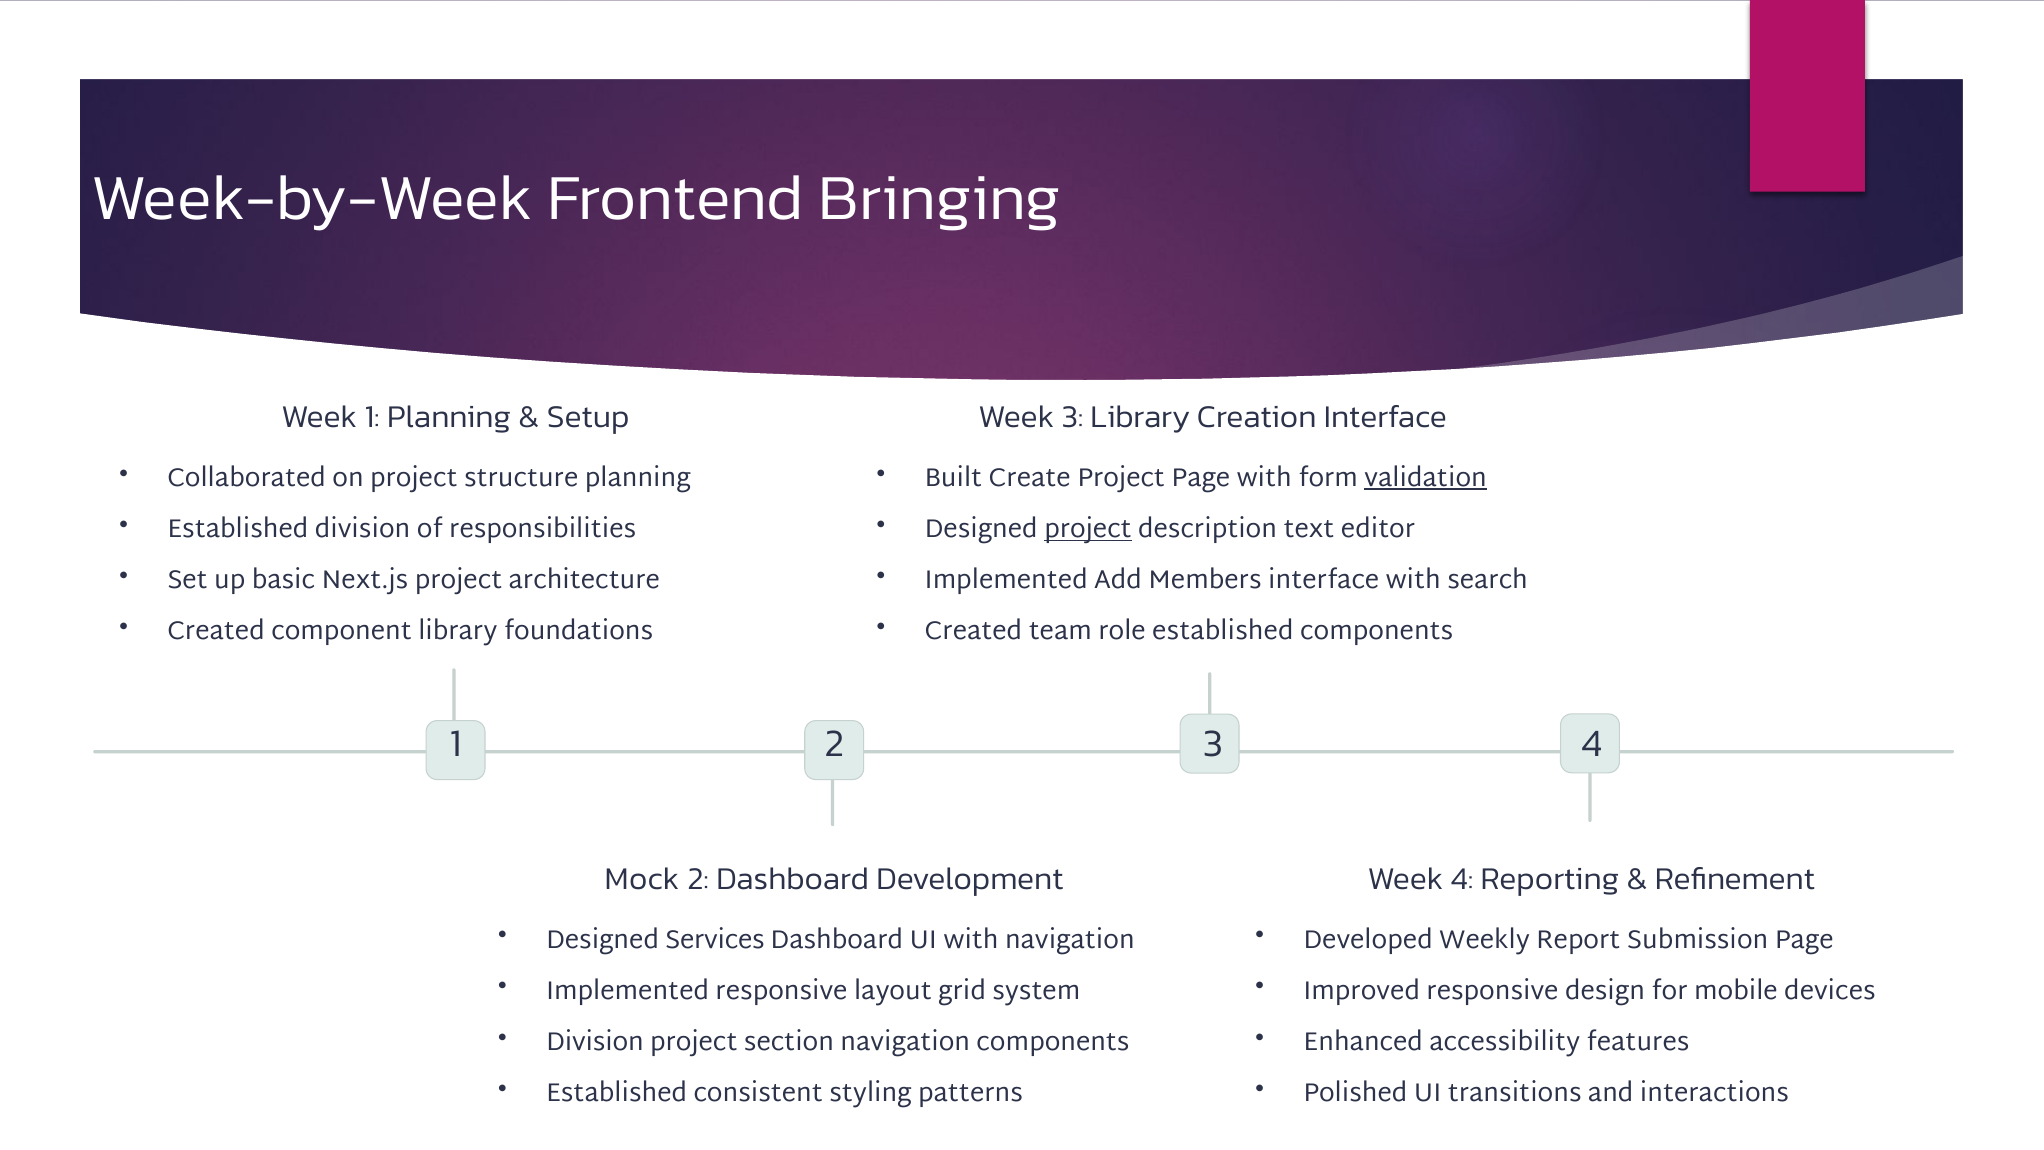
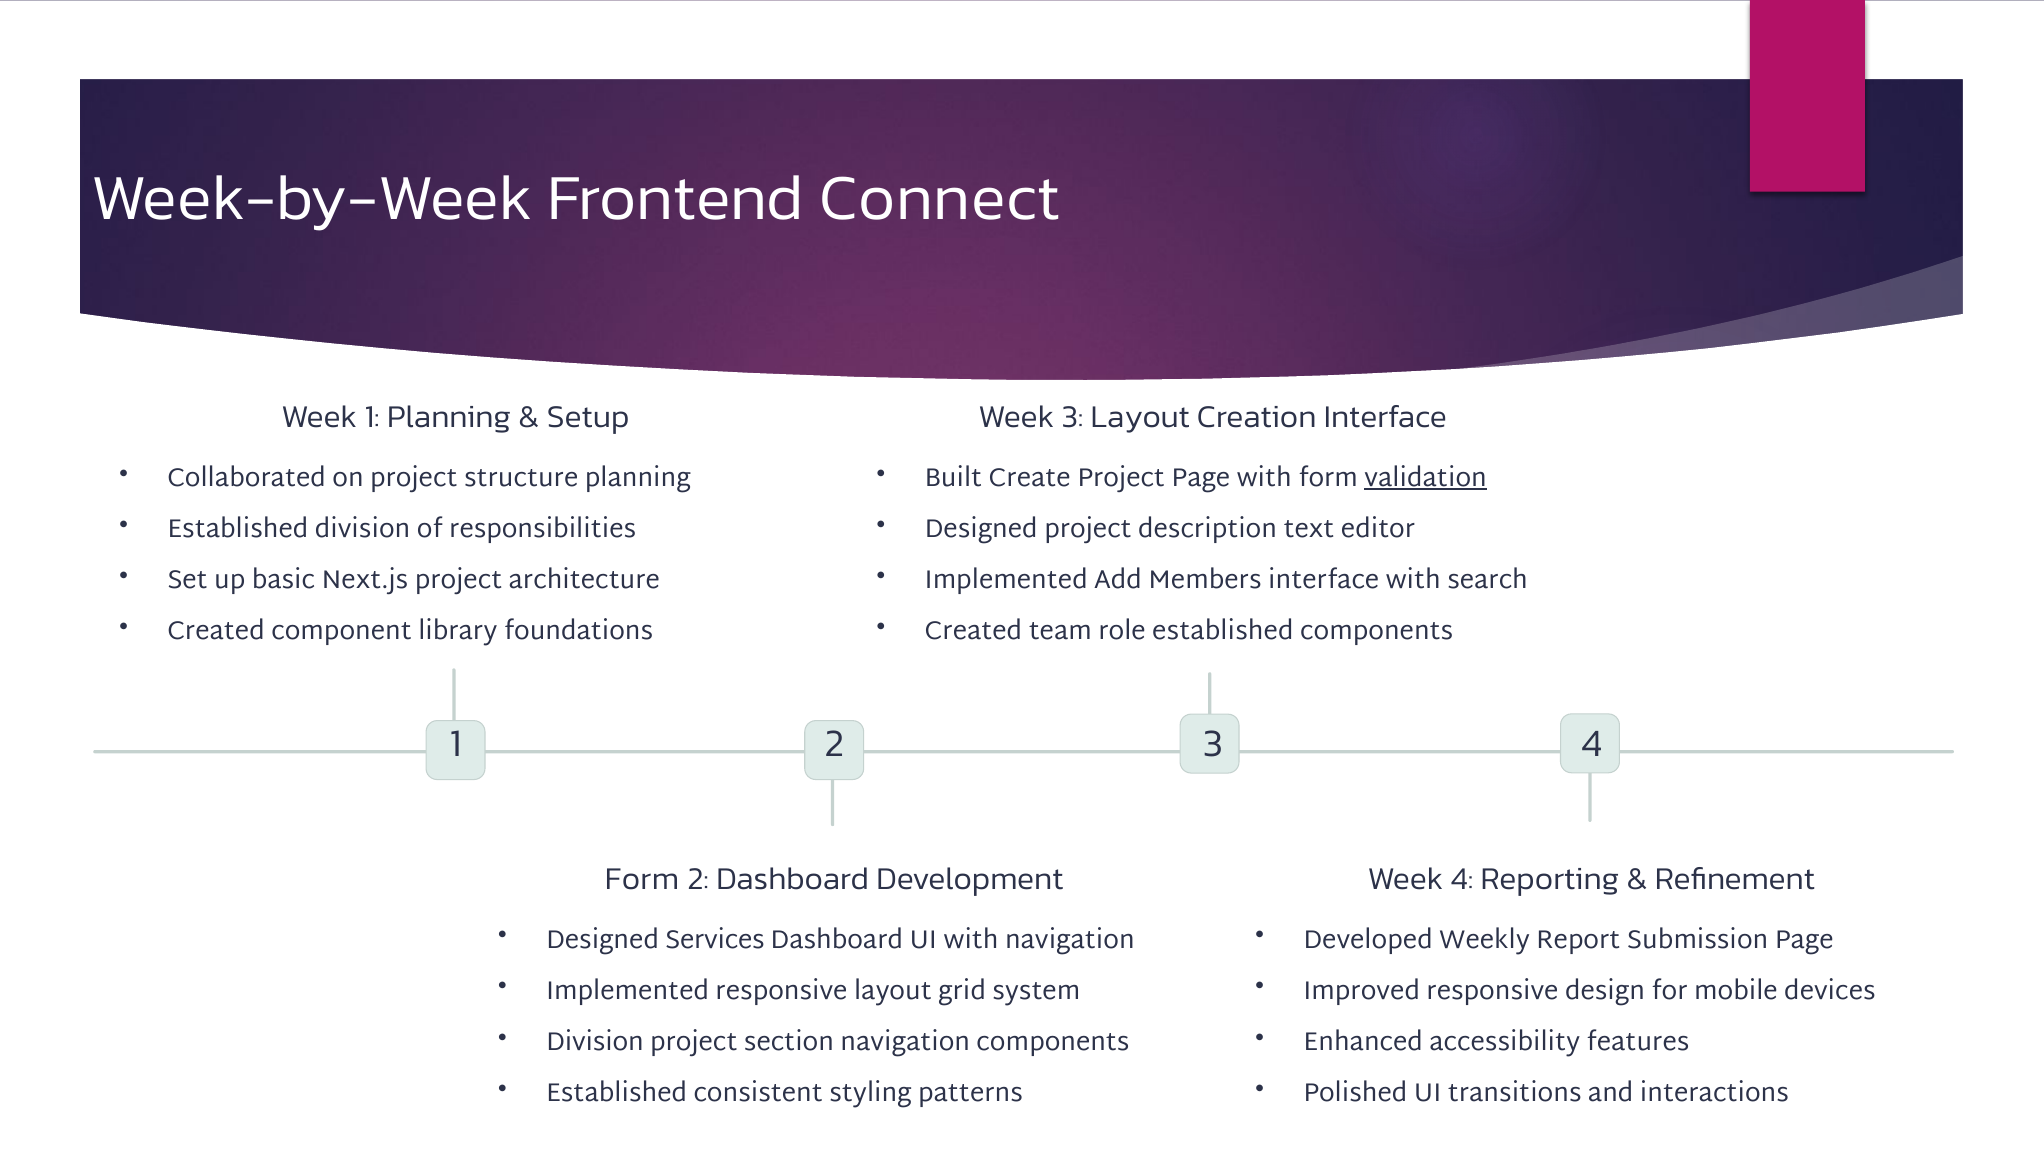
Bringing: Bringing -> Connect
3 Library: Library -> Layout
project at (1088, 529) underline: present -> none
Mock at (642, 879): Mock -> Form
